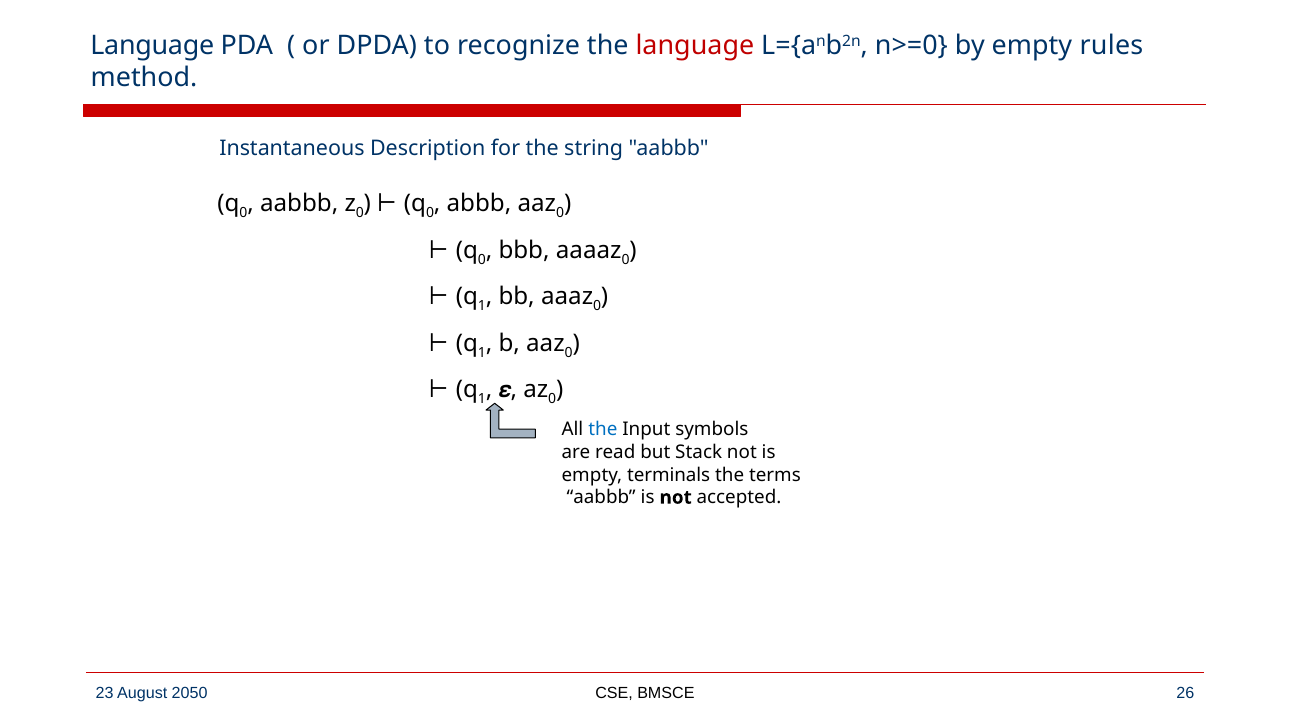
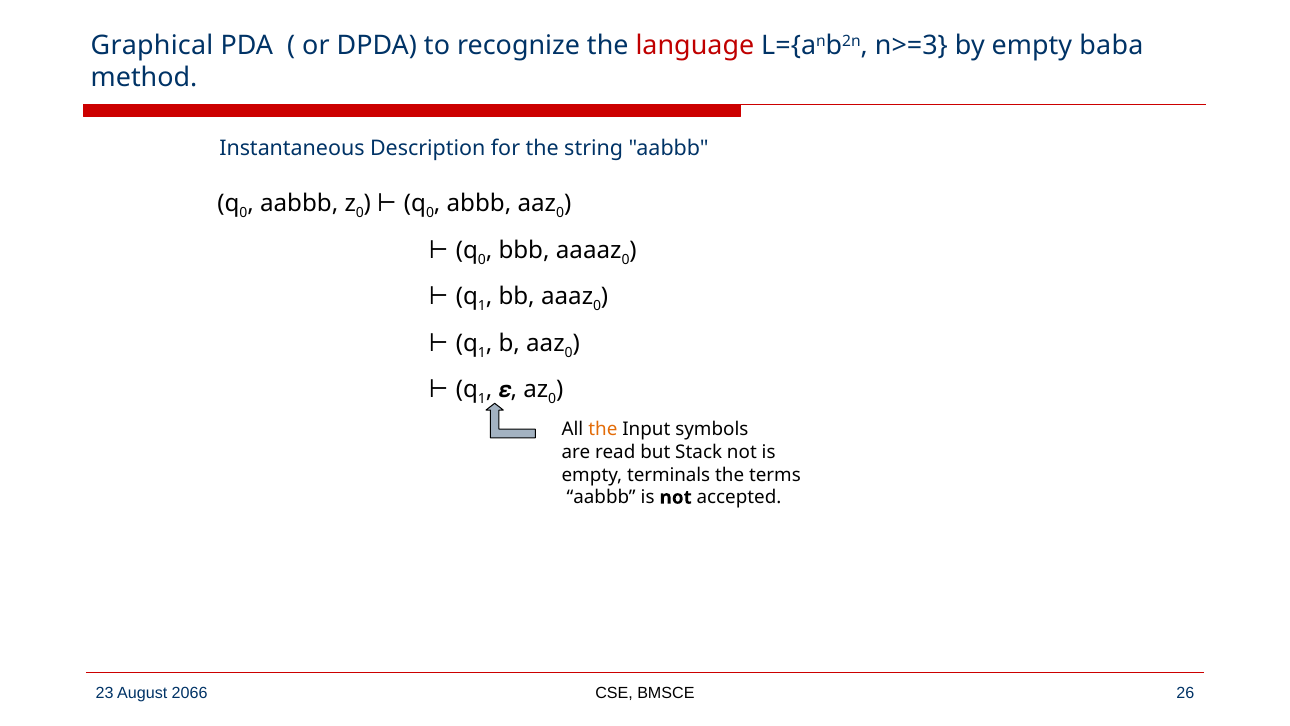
Language at (152, 45): Language -> Graphical
n>=0: n>=0 -> n>=3
rules: rules -> baba
the at (603, 429) colour: blue -> orange
2050: 2050 -> 2066
